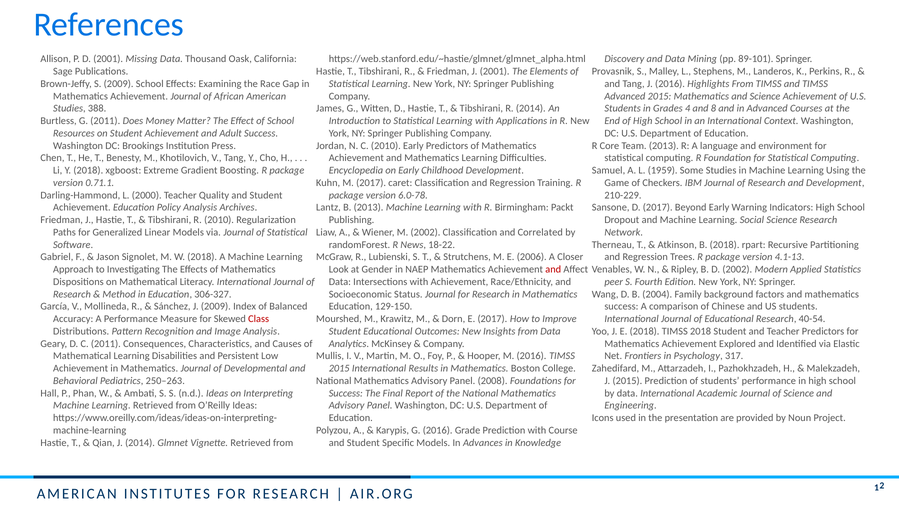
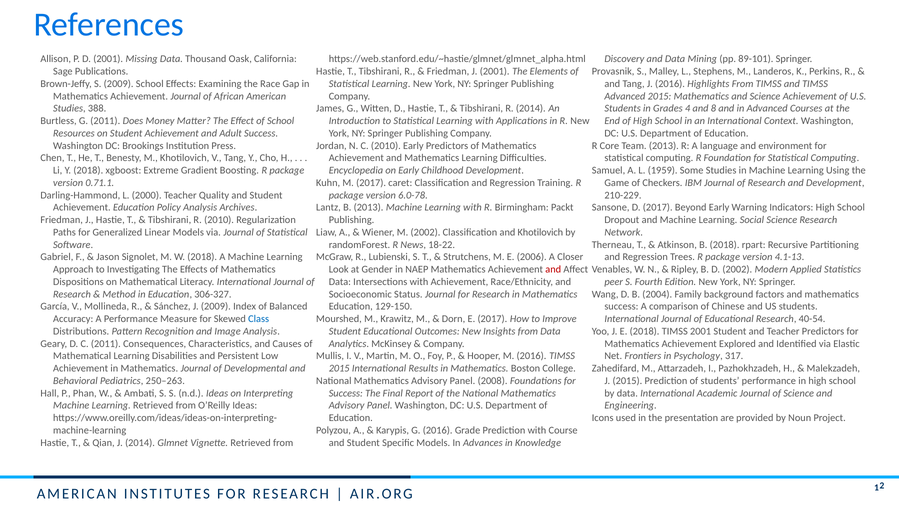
and Correlated: Correlated -> Khotilovich
Class colour: red -> blue
TIMSS 2018: 2018 -> 2001
